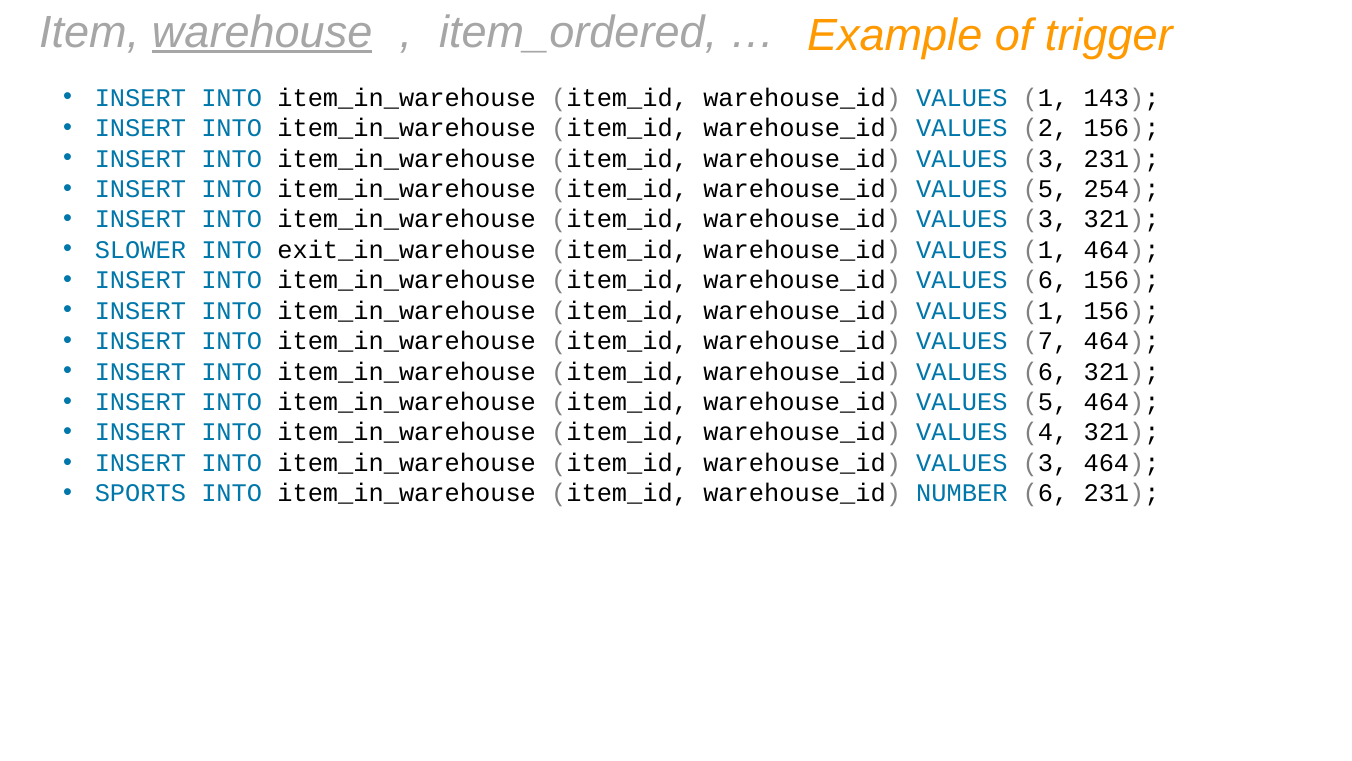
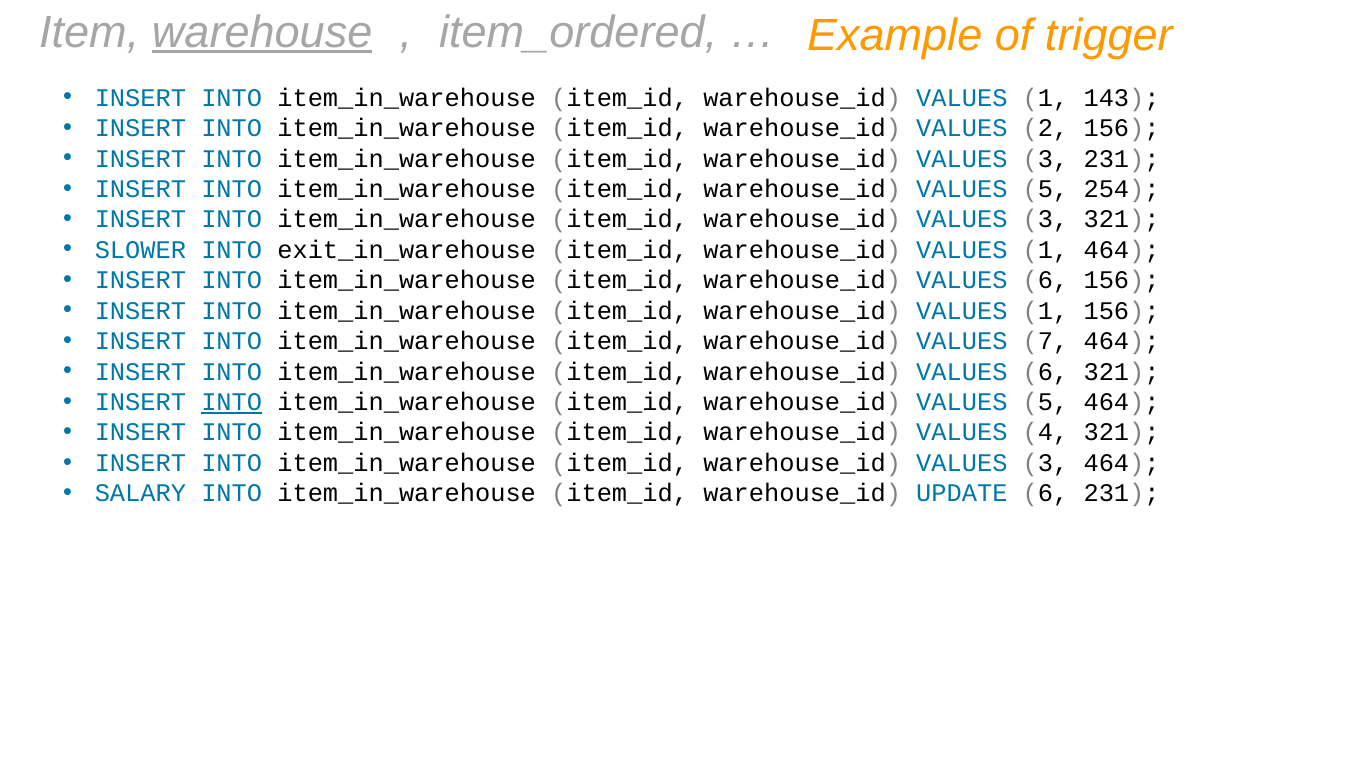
INTO at (232, 402) underline: none -> present
SPORTS: SPORTS -> SALARY
NUMBER: NUMBER -> UPDATE
